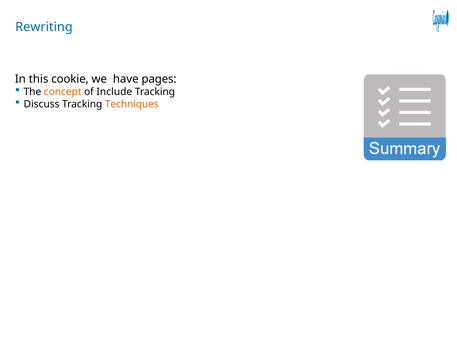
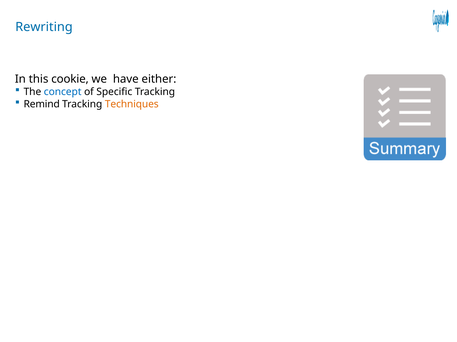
pages: pages -> either
concept colour: orange -> blue
Include: Include -> Specific
Discuss: Discuss -> Remind
